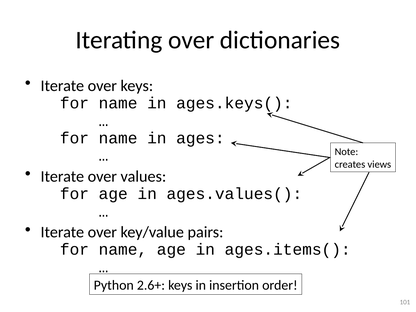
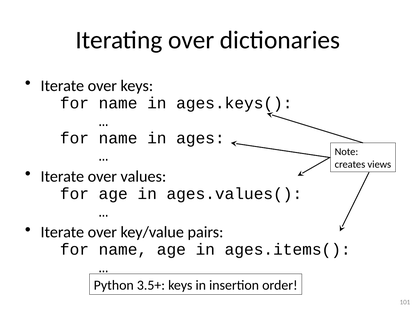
2.6+: 2.6+ -> 3.5+
